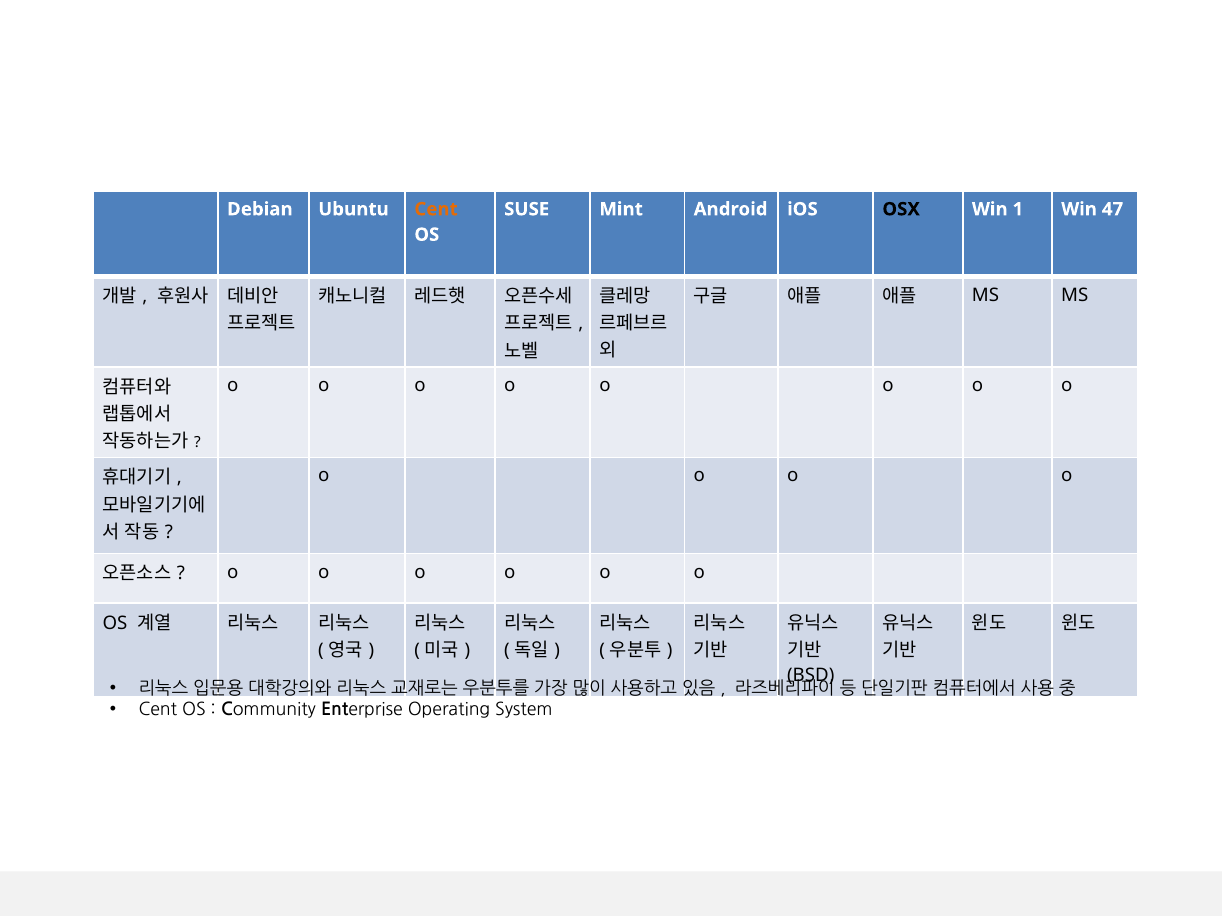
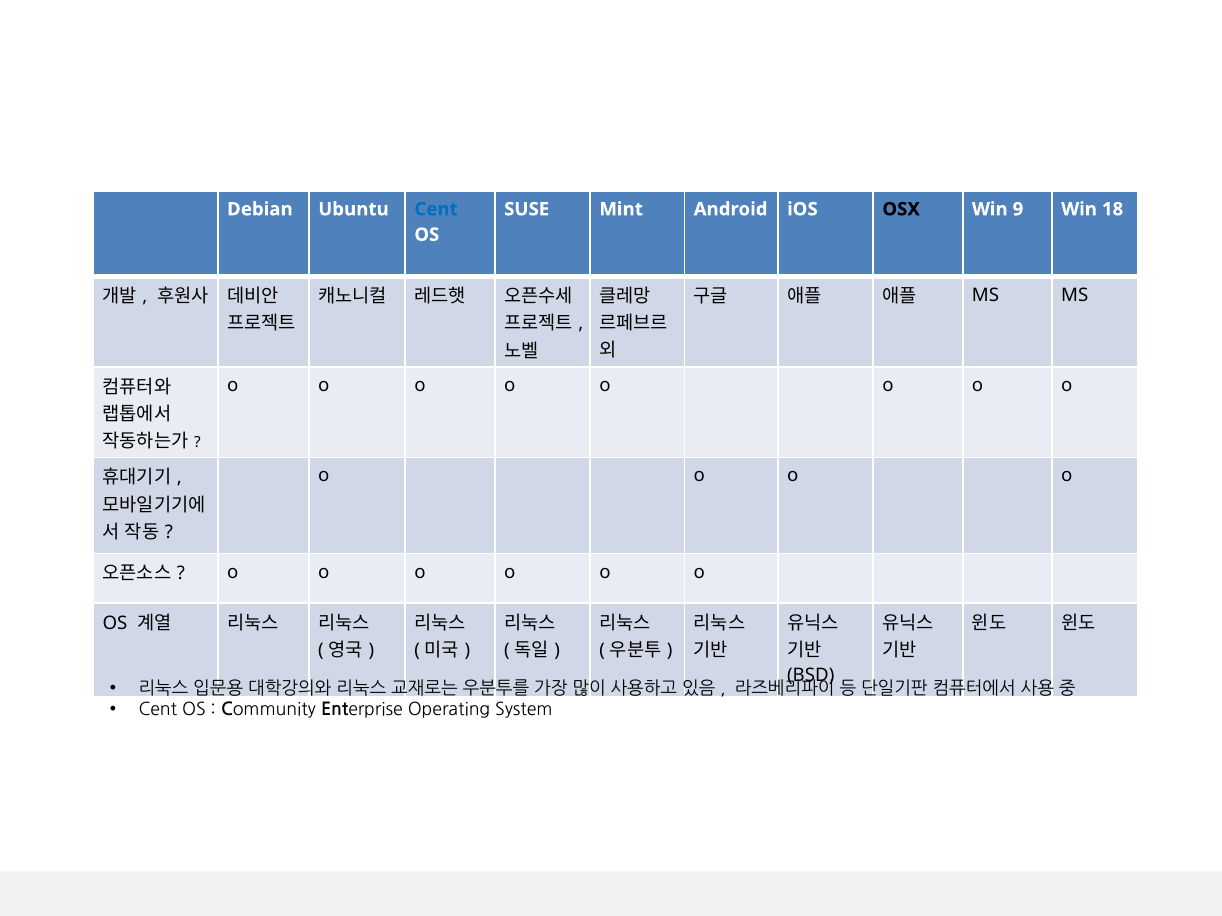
Cent at (436, 209) colour: orange -> blue
1: 1 -> 9
47: 47 -> 18
